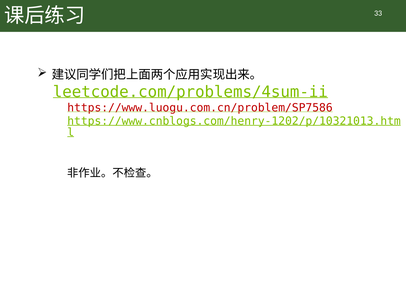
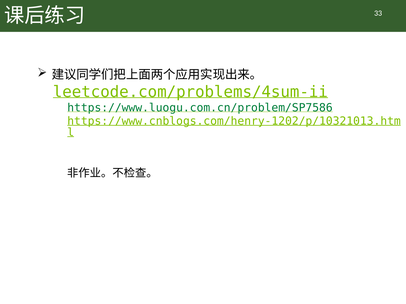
https://www.luogu.com.cn/problem/SP7586 colour: red -> green
